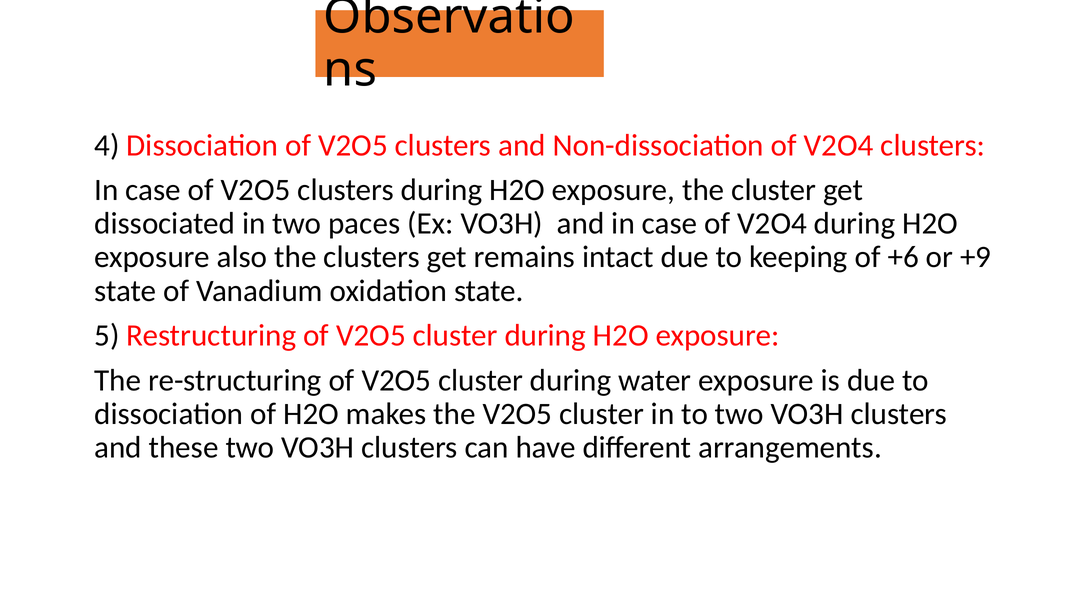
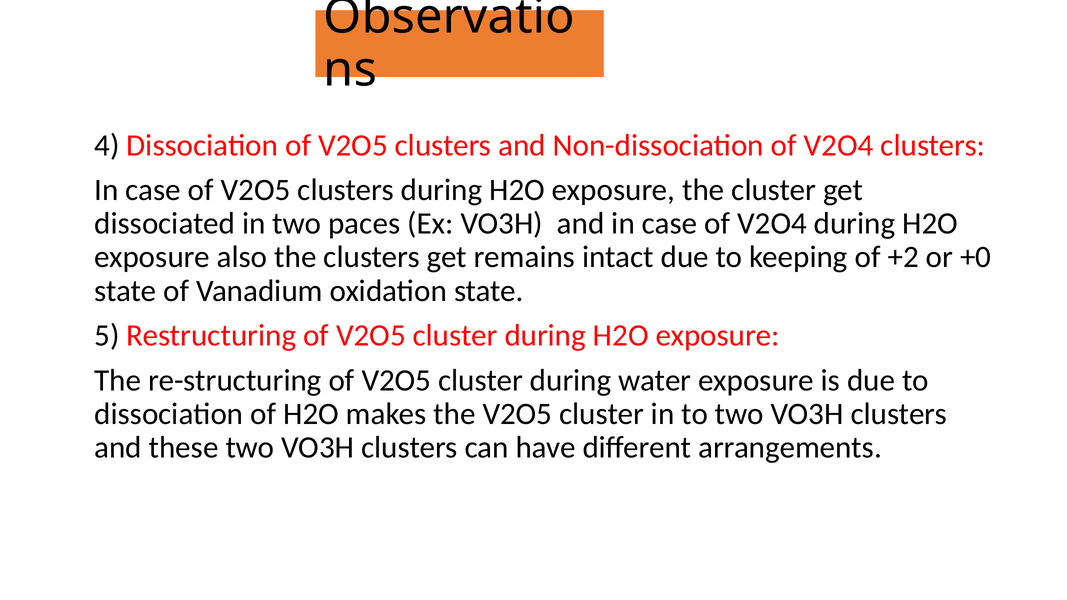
+6: +6 -> +2
+9: +9 -> +0
